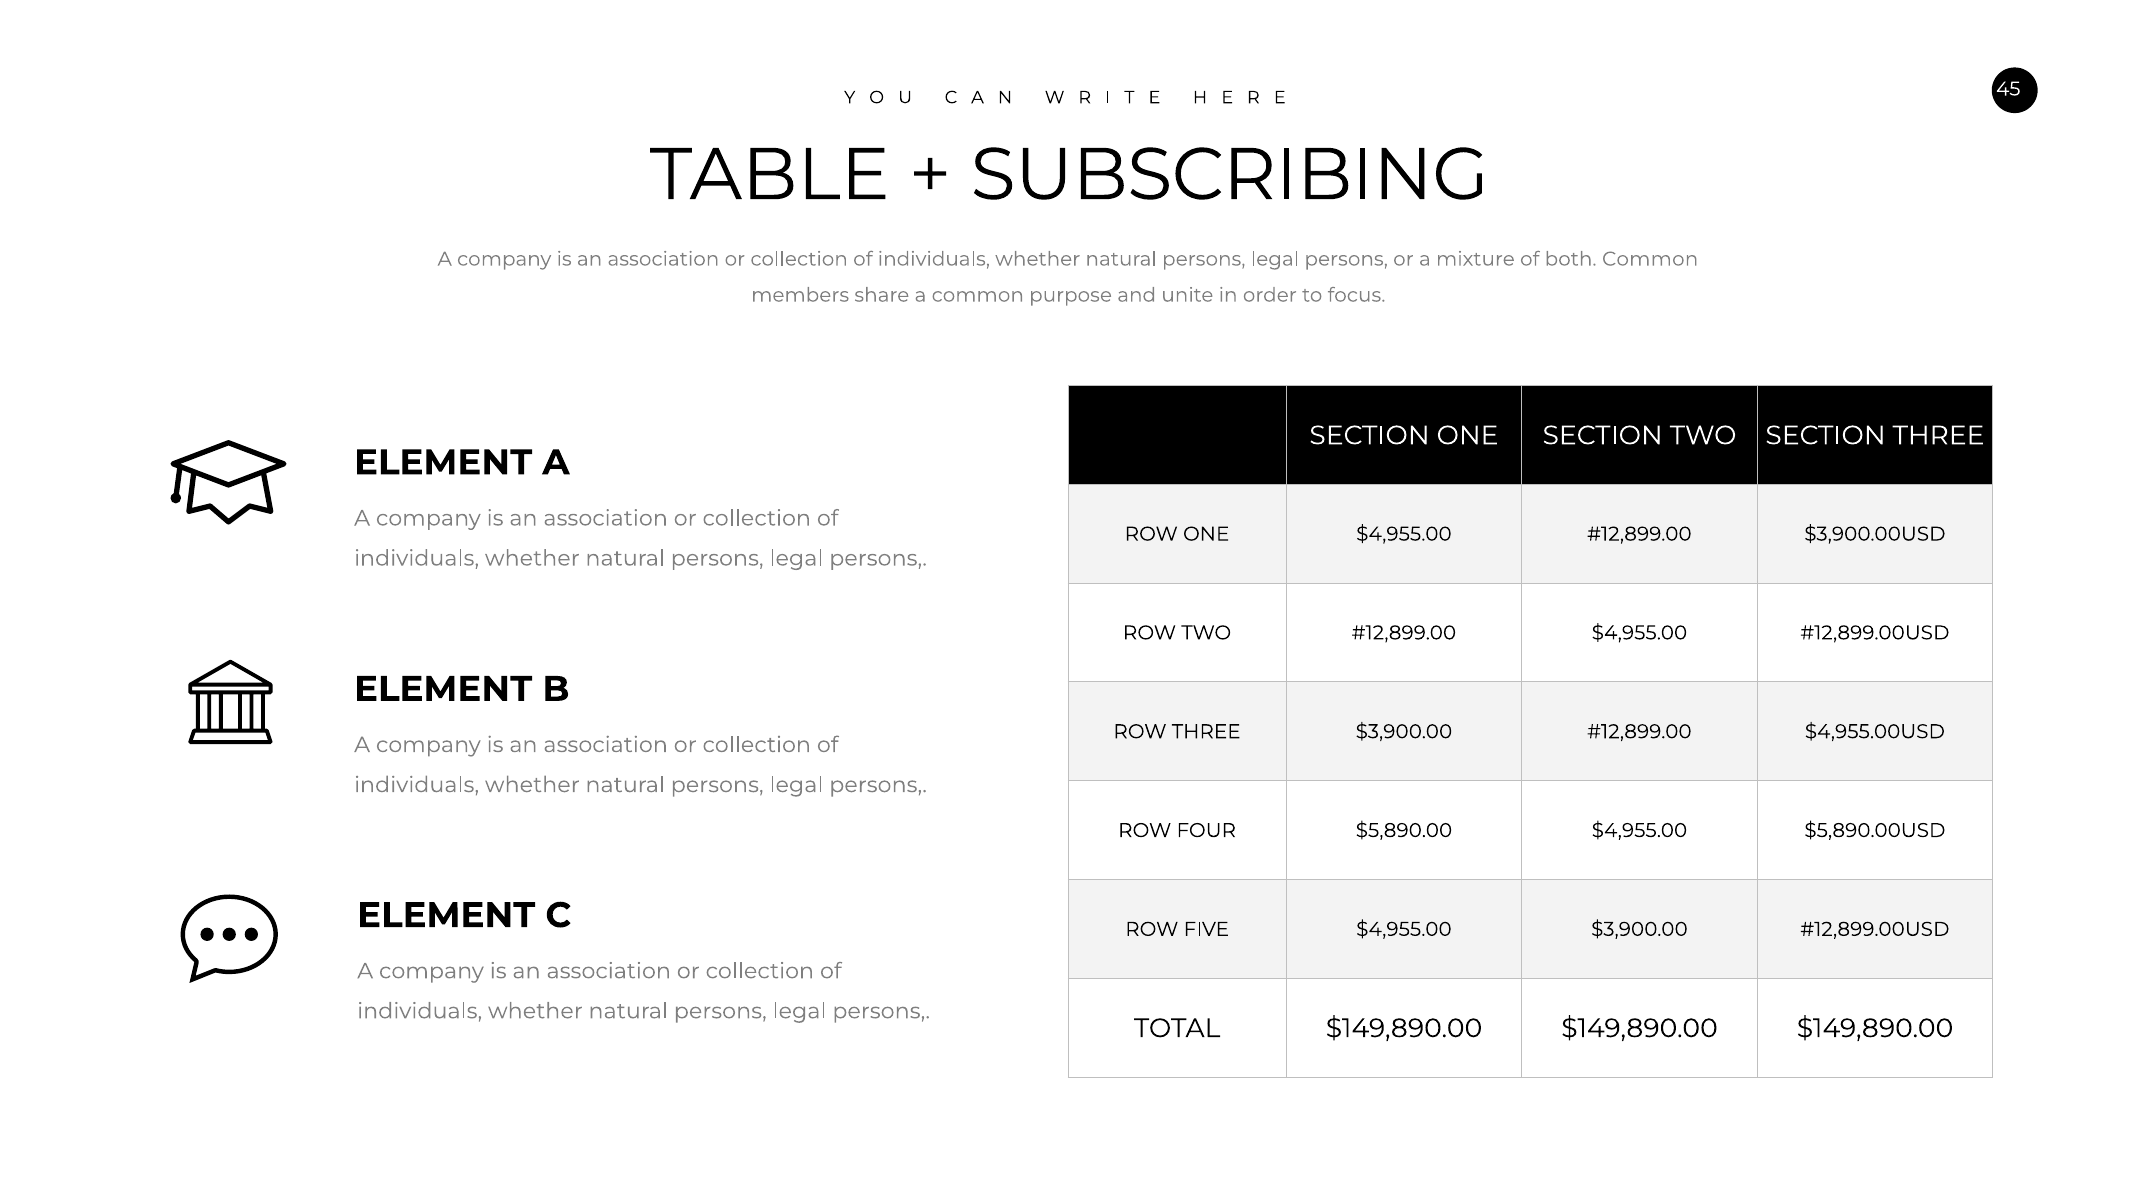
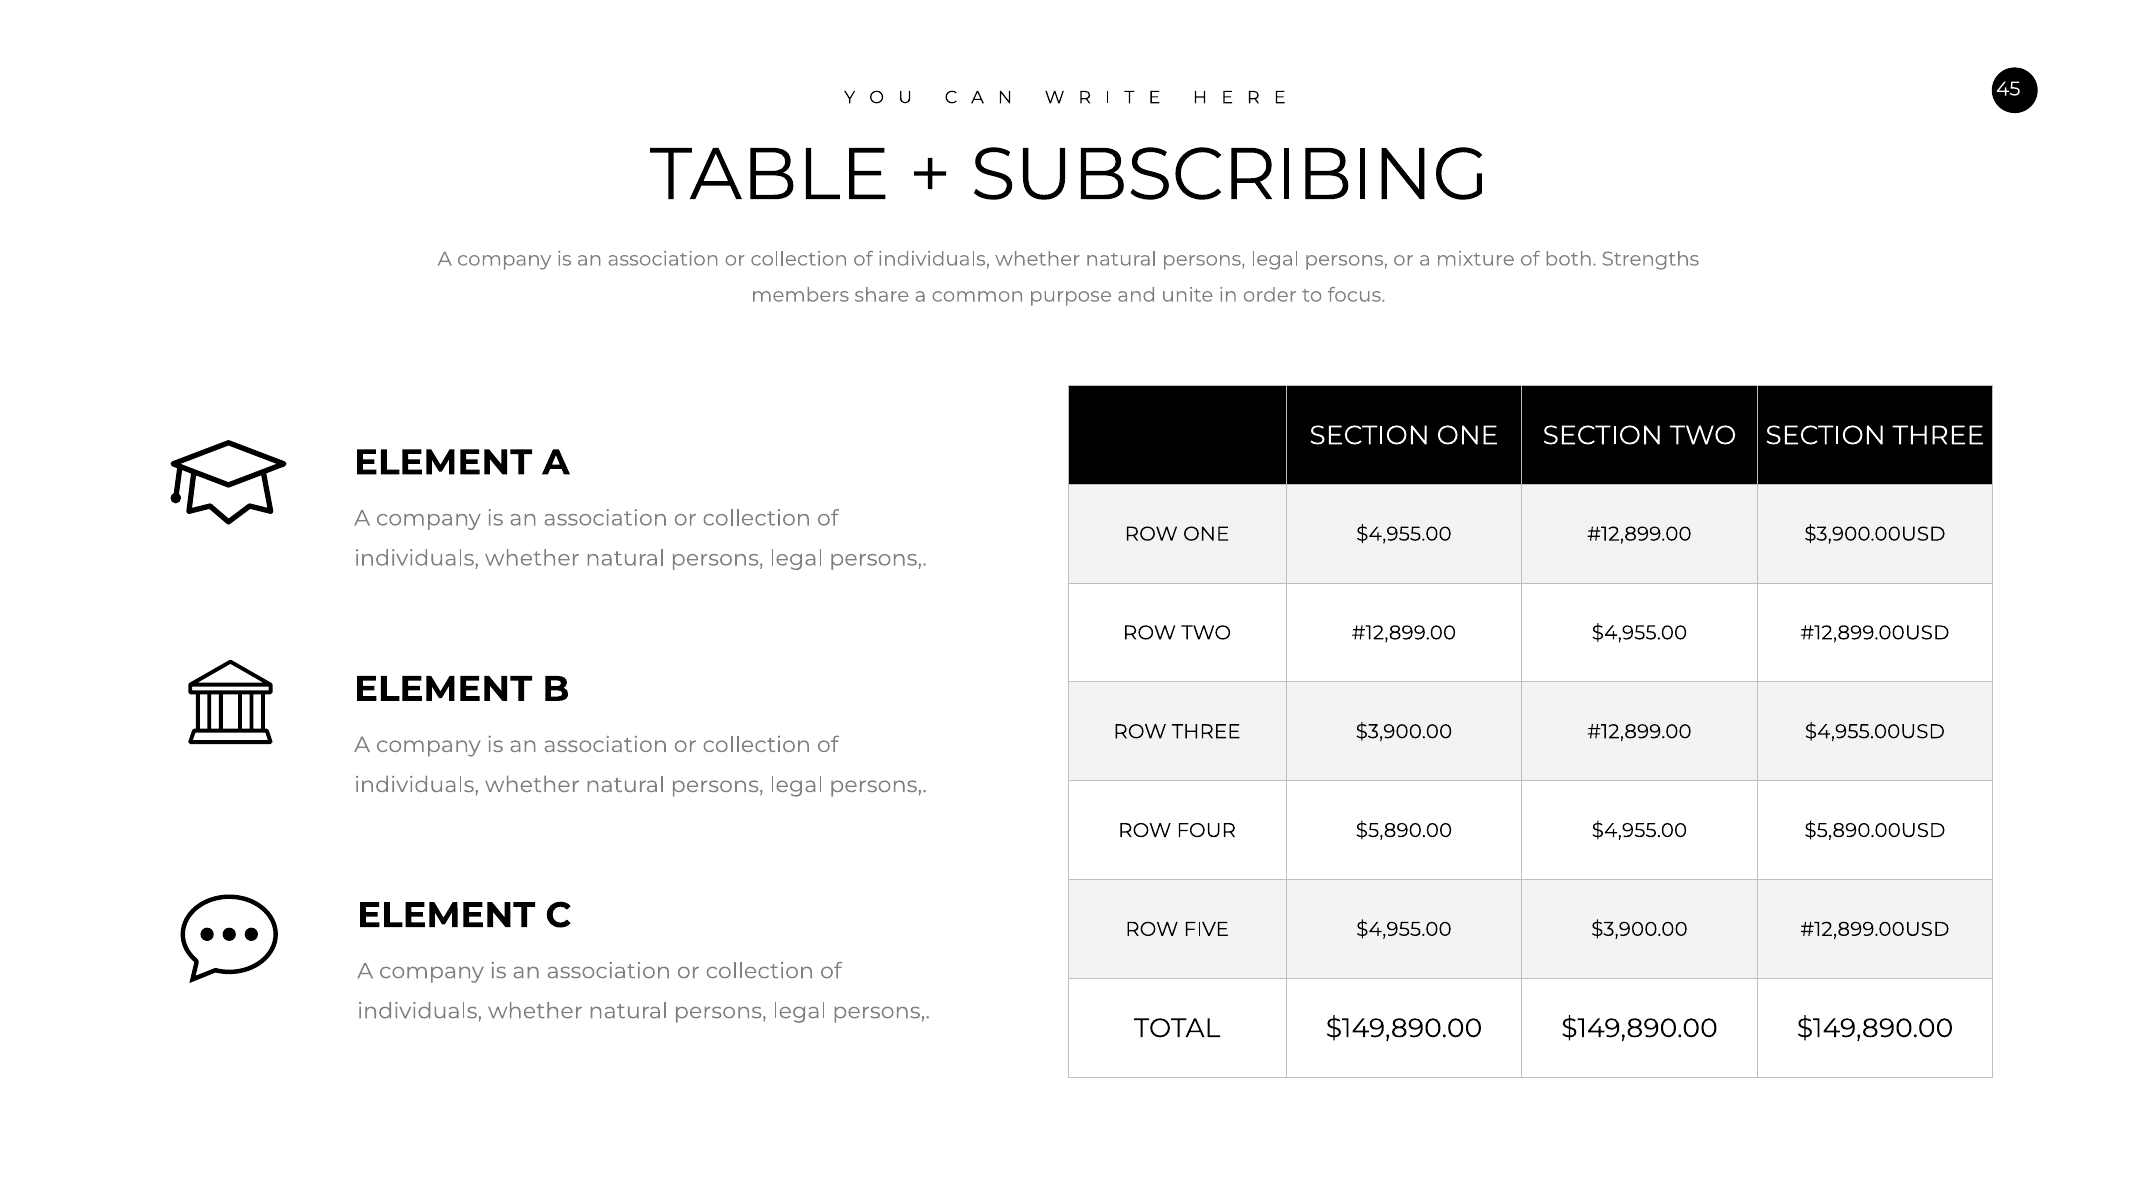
both Common: Common -> Strengths
